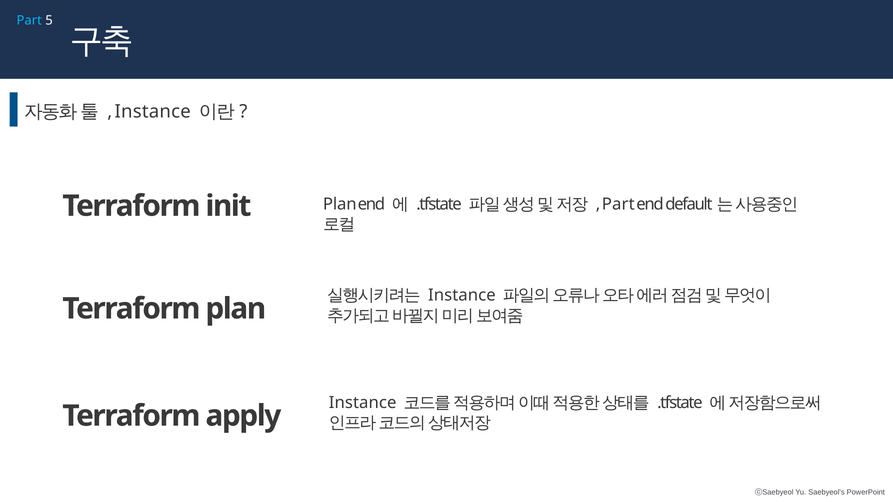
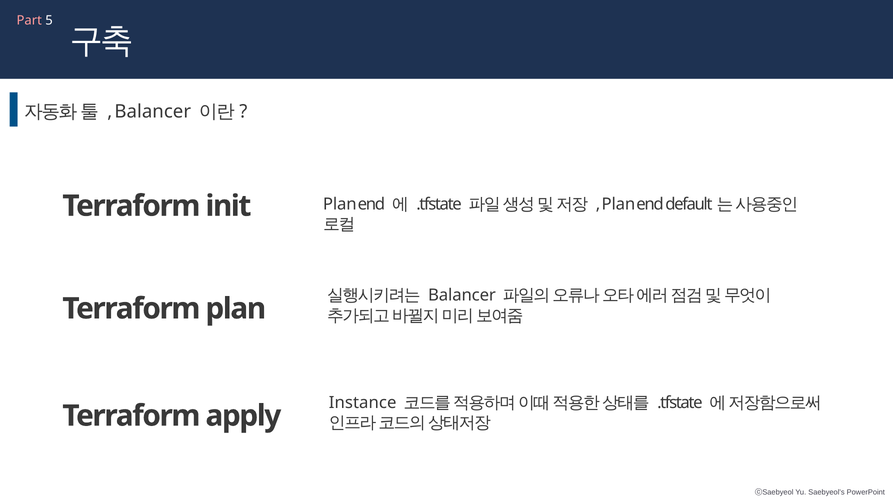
Part at (29, 21) colour: light blue -> pink
Instance at (153, 112): Instance -> Balancer
Part at (618, 204): Part -> Plan
Instance at (462, 296): Instance -> Balancer
